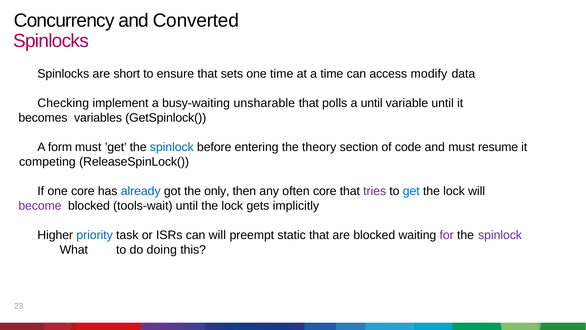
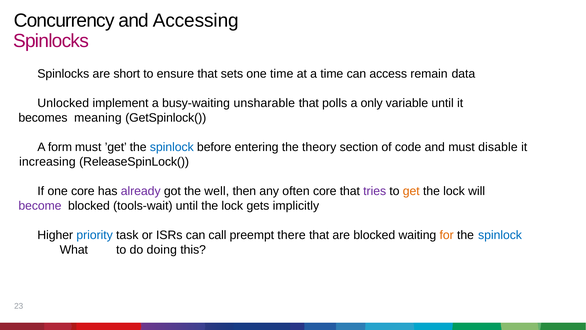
Converted: Converted -> Accessing
modify: modify -> remain
Checking: Checking -> Unlocked
a until: until -> only
variables: variables -> meaning
resume: resume -> disable
competing: competing -> increasing
already colour: blue -> purple
only: only -> well
get colour: blue -> orange
can will: will -> call
static: static -> there
for colour: purple -> orange
spinlock at (500, 235) colour: purple -> blue
